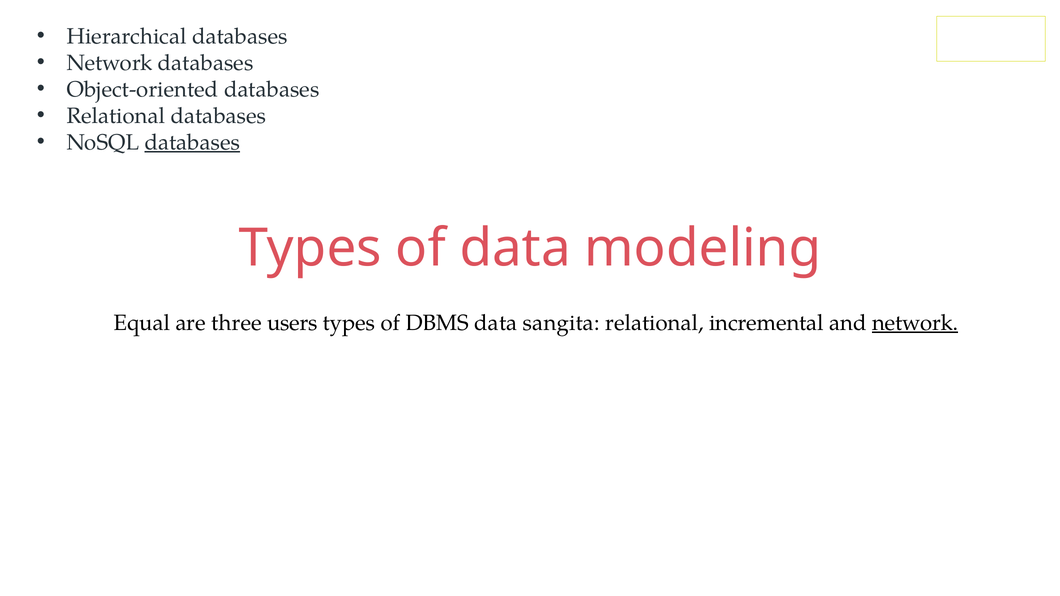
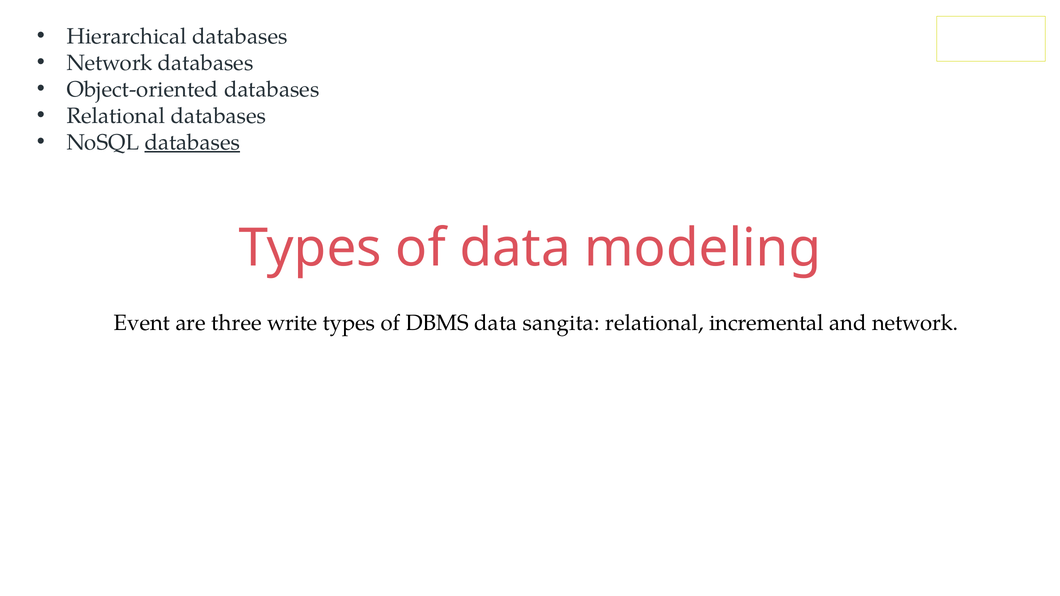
Equal: Equal -> Event
users: users -> write
network at (915, 323) underline: present -> none
